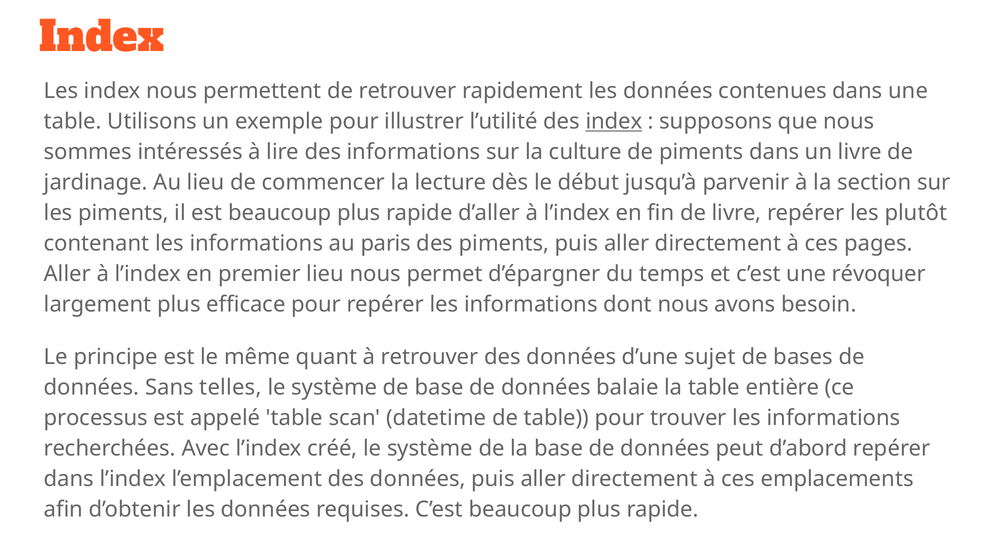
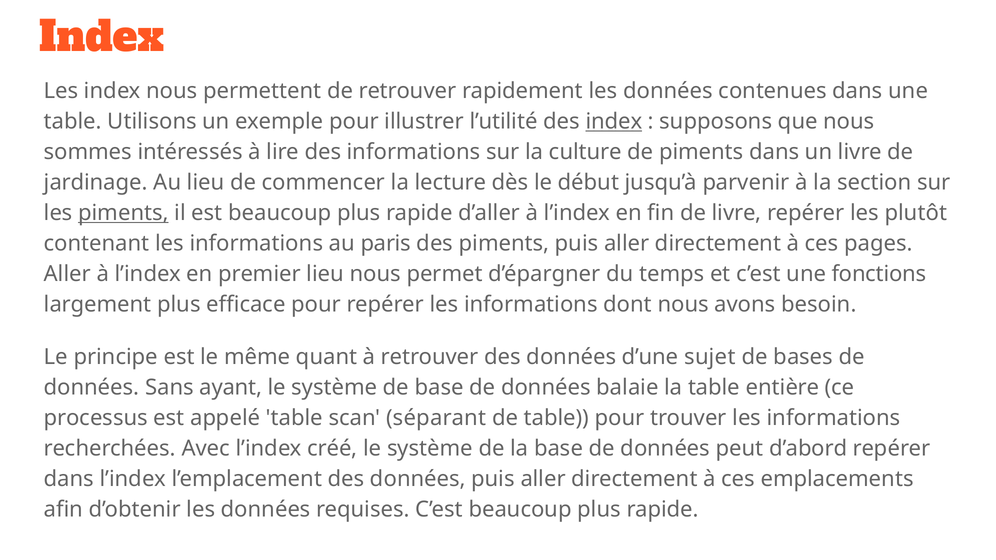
piments at (123, 213) underline: none -> present
révoquer: révoquer -> fonctions
telles: telles -> ayant
datetime: datetime -> séparant
